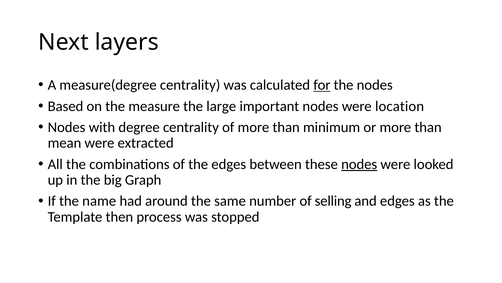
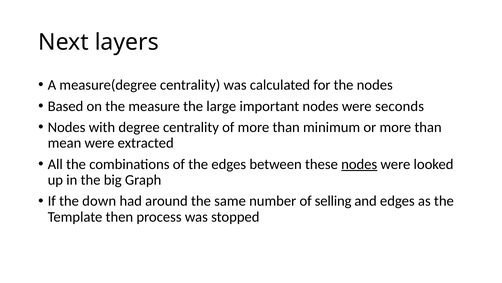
for underline: present -> none
location: location -> seconds
name: name -> down
